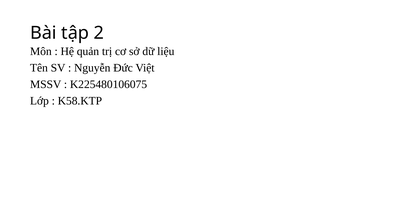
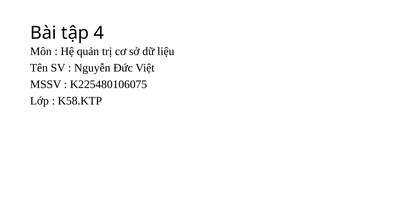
2: 2 -> 4
